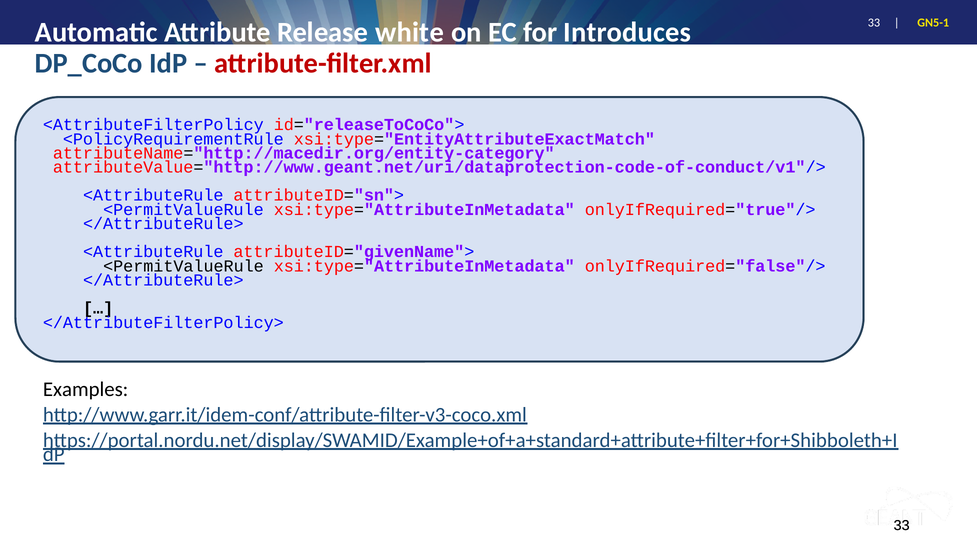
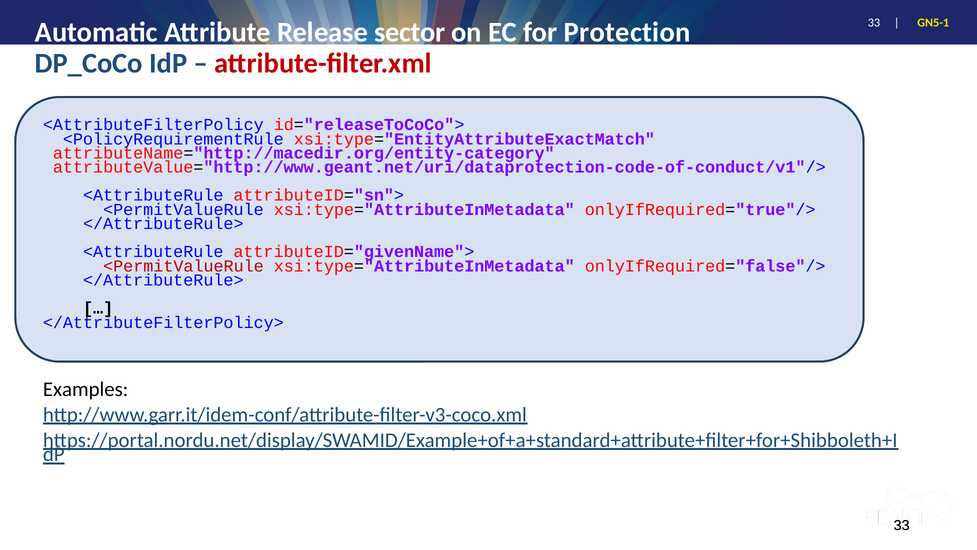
white: white -> sector
Introduces: Introduces -> Protection
<PermitValueRule at (183, 266) colour: black -> red
